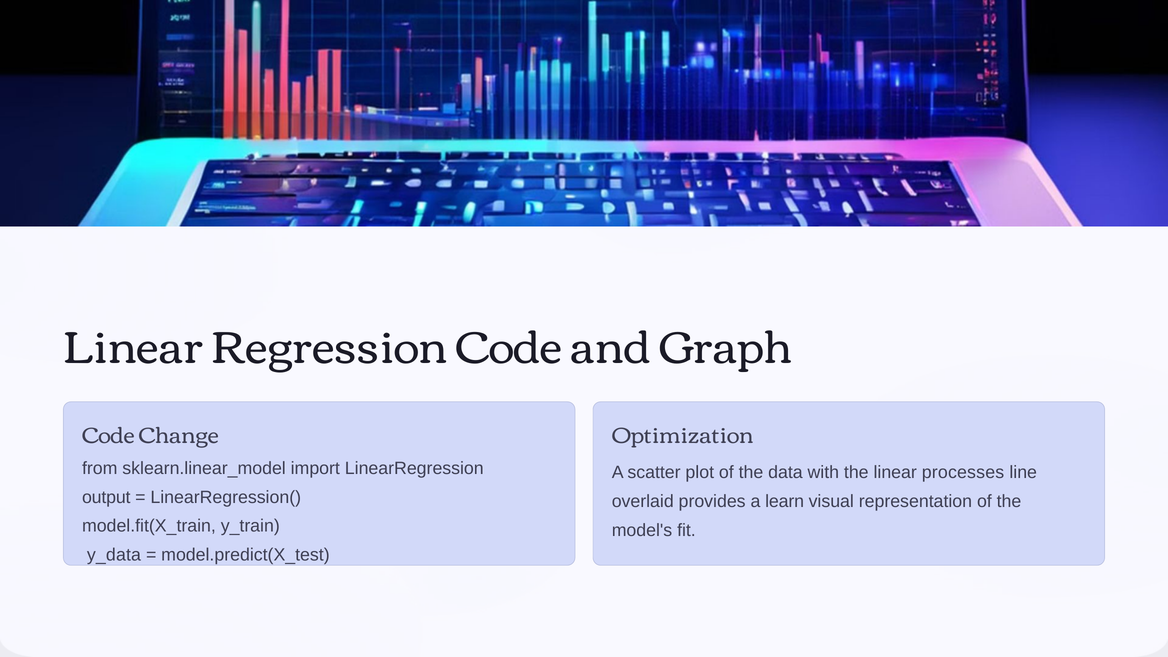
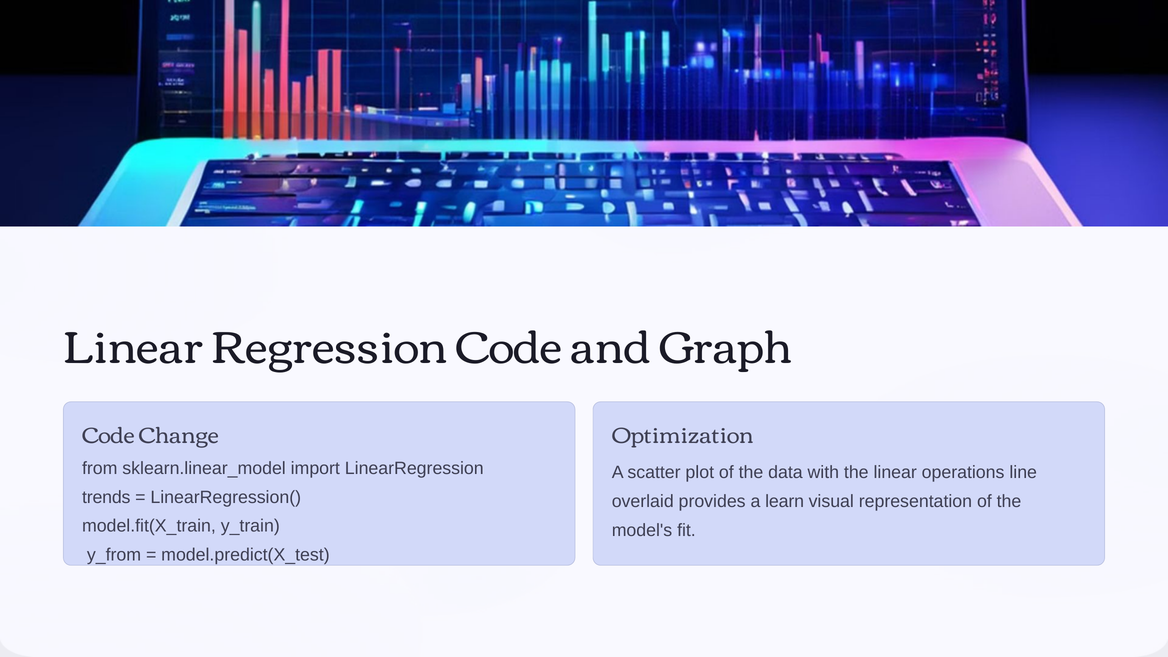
processes: processes -> operations
output: output -> trends
y_data: y_data -> y_from
